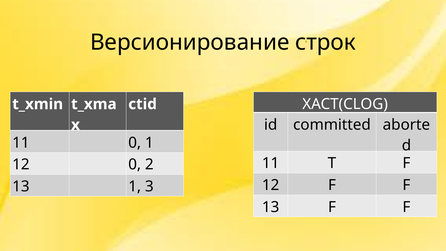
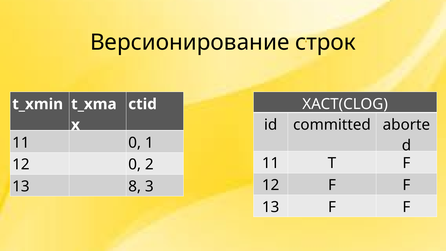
13 1: 1 -> 8
